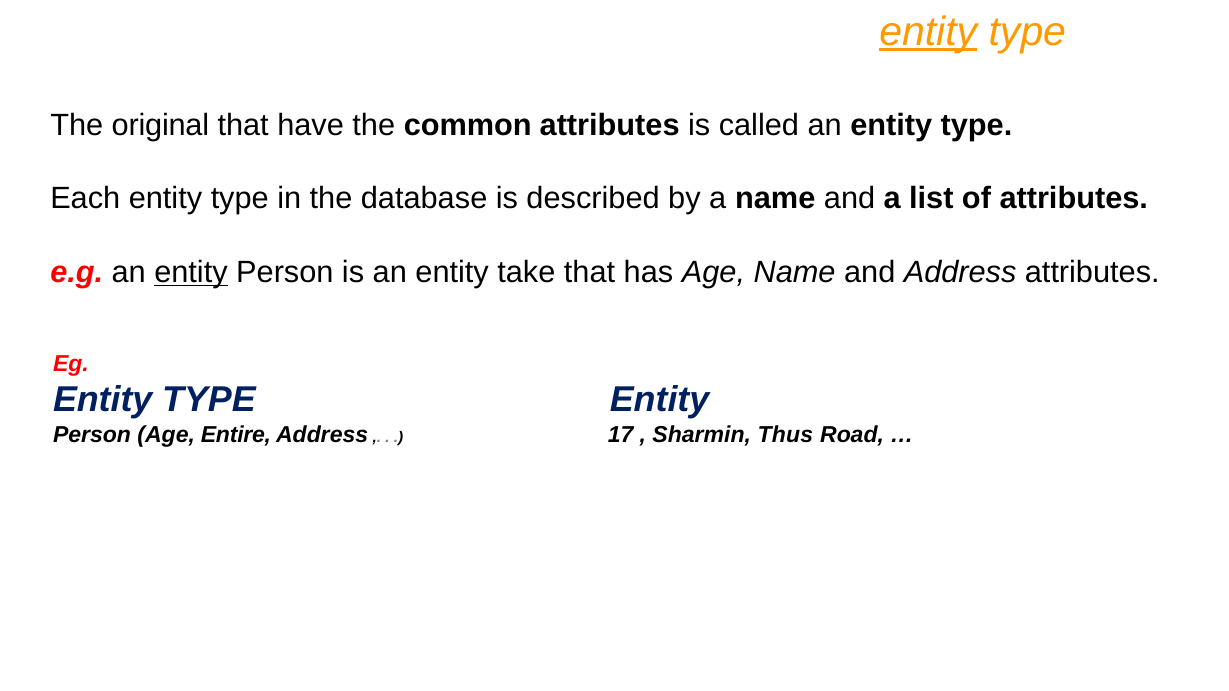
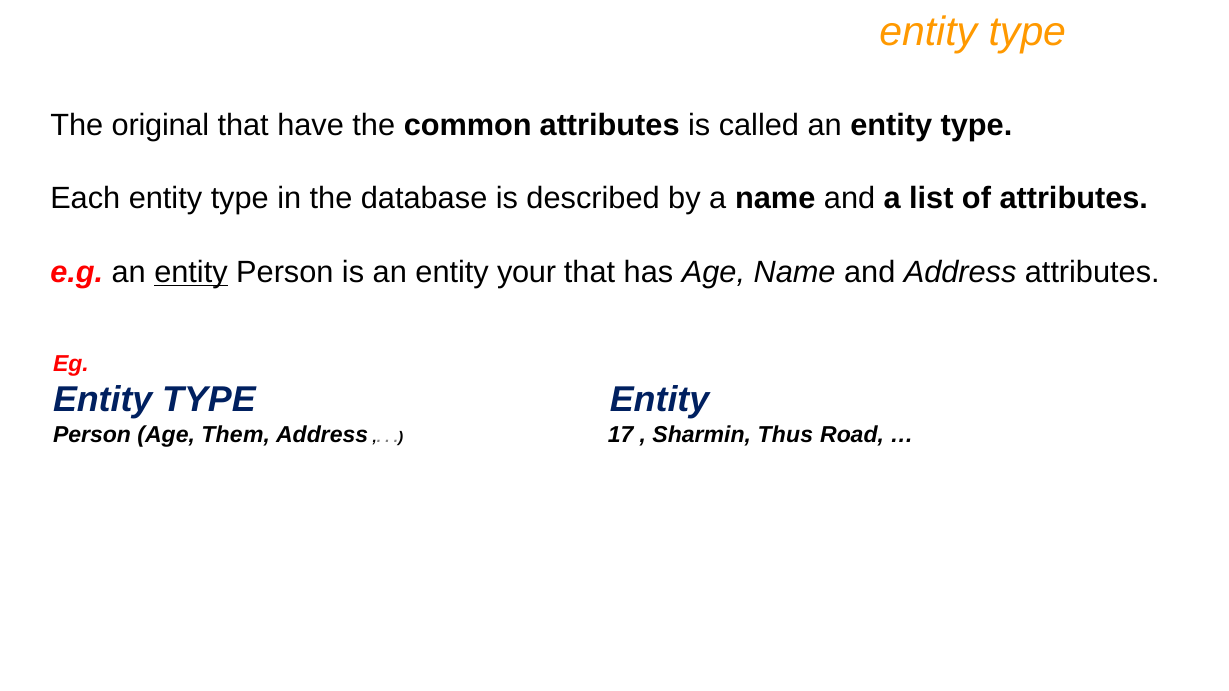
entity at (928, 32) underline: present -> none
take: take -> your
Entire: Entire -> Them
